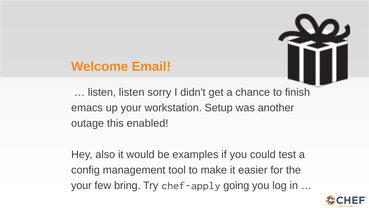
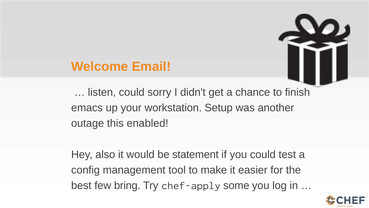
listen listen: listen -> could
examples: examples -> statement
your at (81, 185): your -> best
going: going -> some
